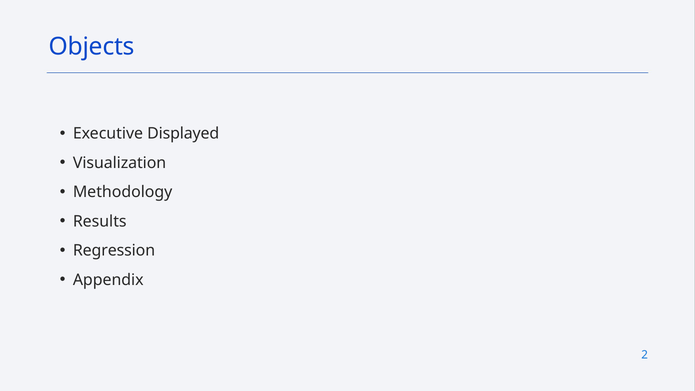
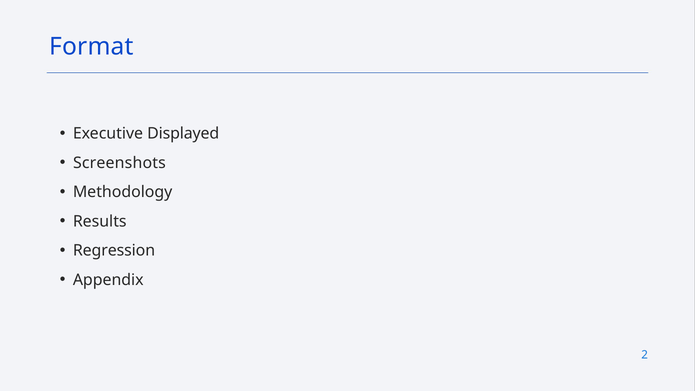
Objects: Objects -> Format
Visualization: Visualization -> Screenshots
